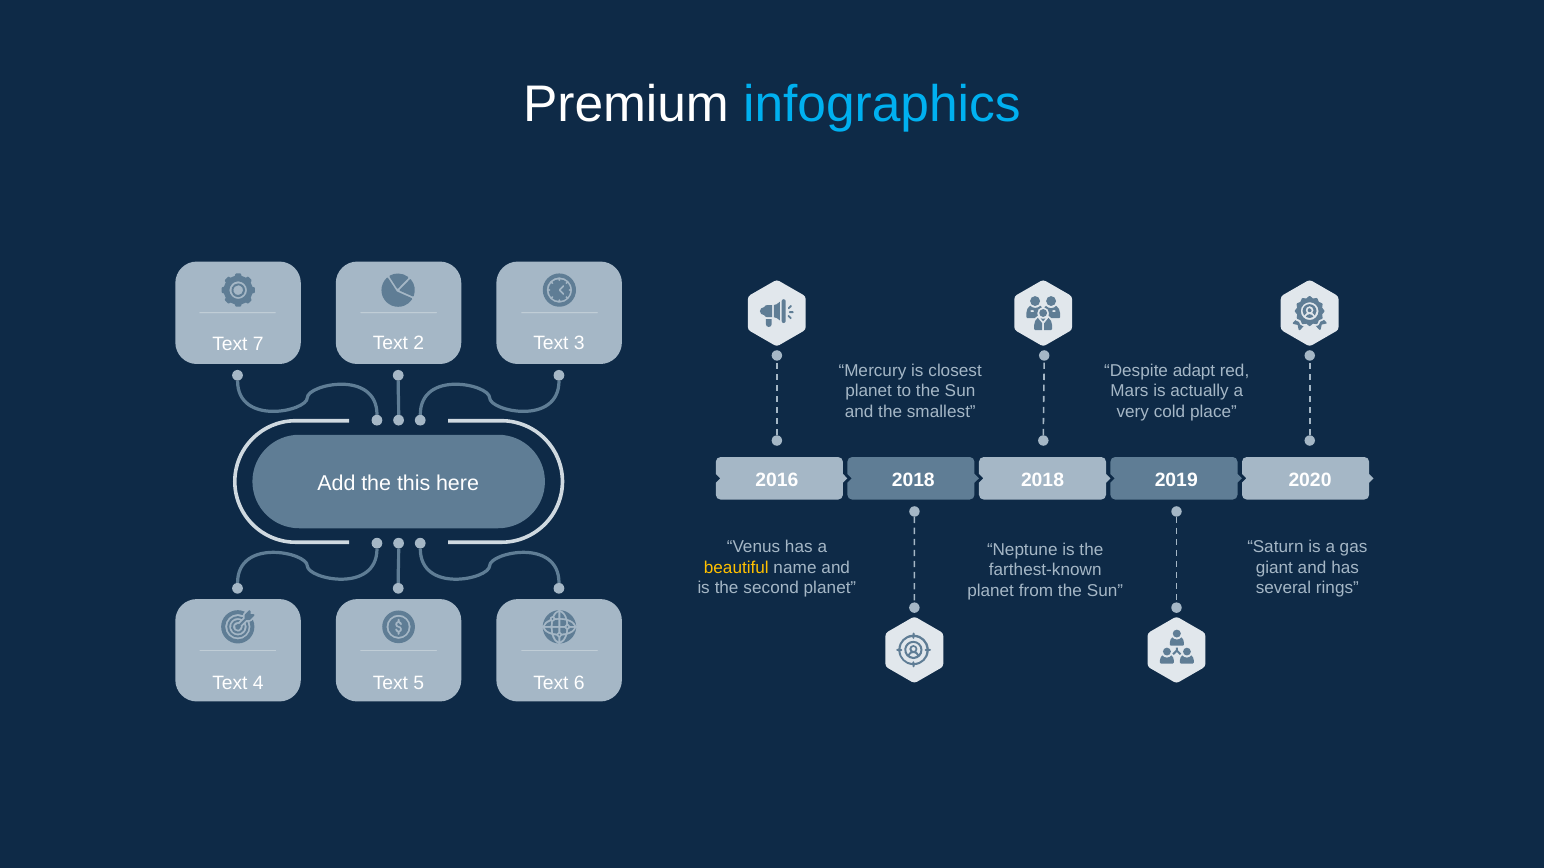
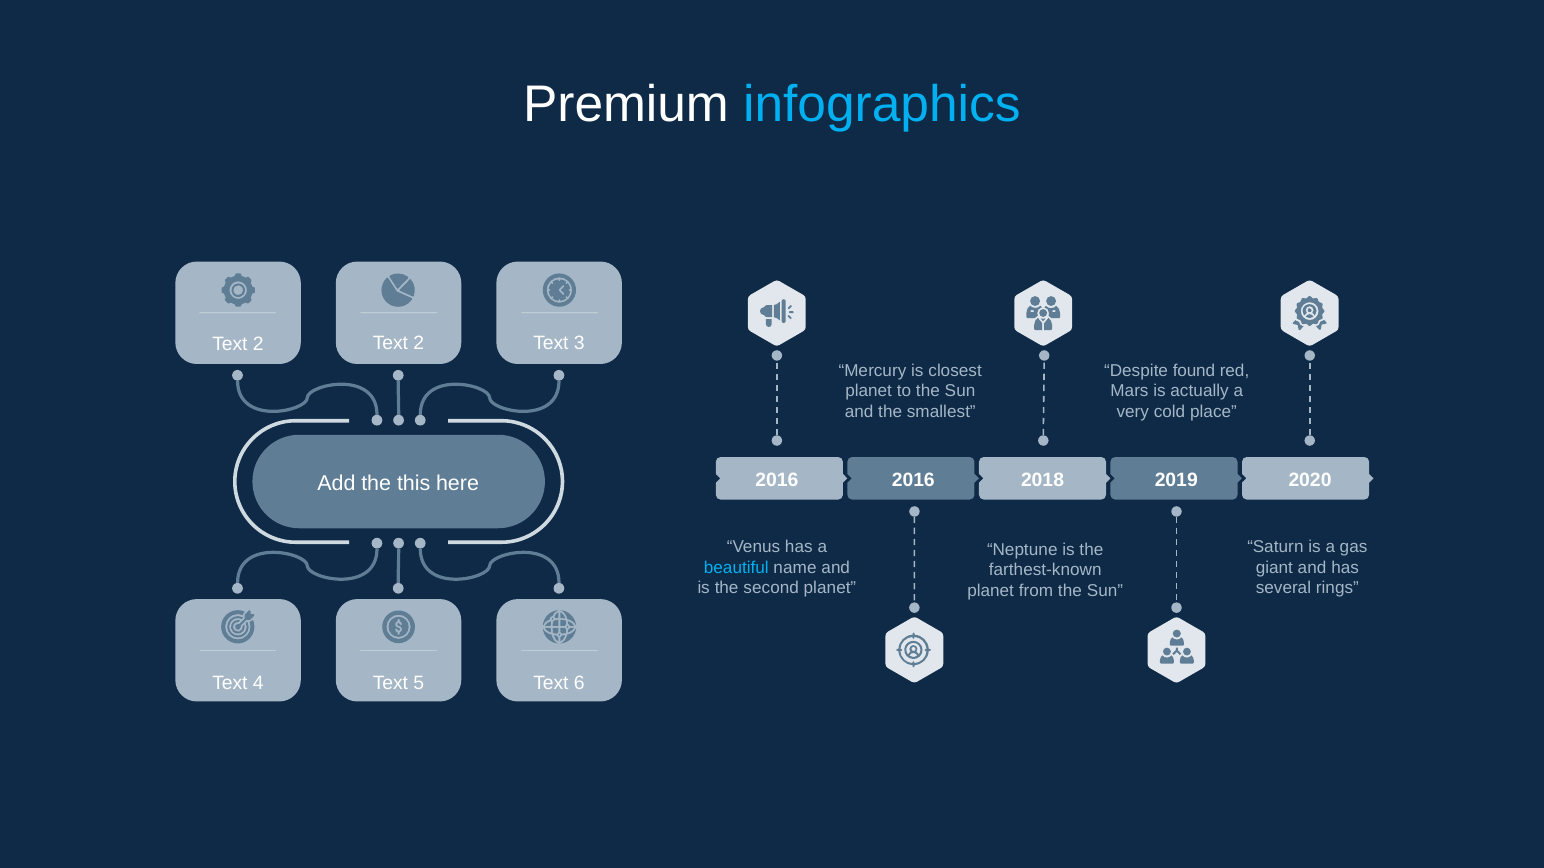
7 at (258, 344): 7 -> 2
adapt: adapt -> found
2016 2018: 2018 -> 2016
beautiful colour: yellow -> light blue
